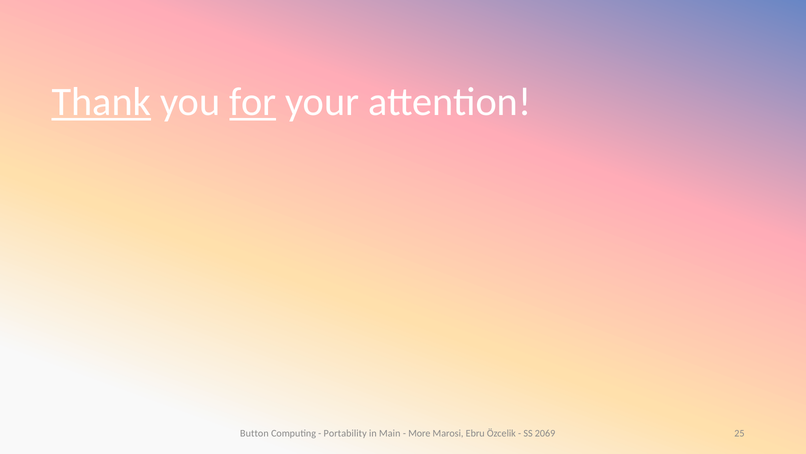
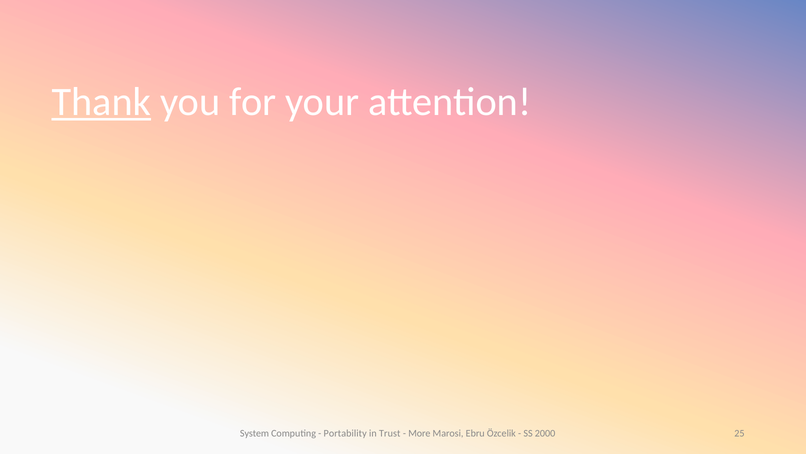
for underline: present -> none
Button: Button -> System
Main: Main -> Trust
2069: 2069 -> 2000
